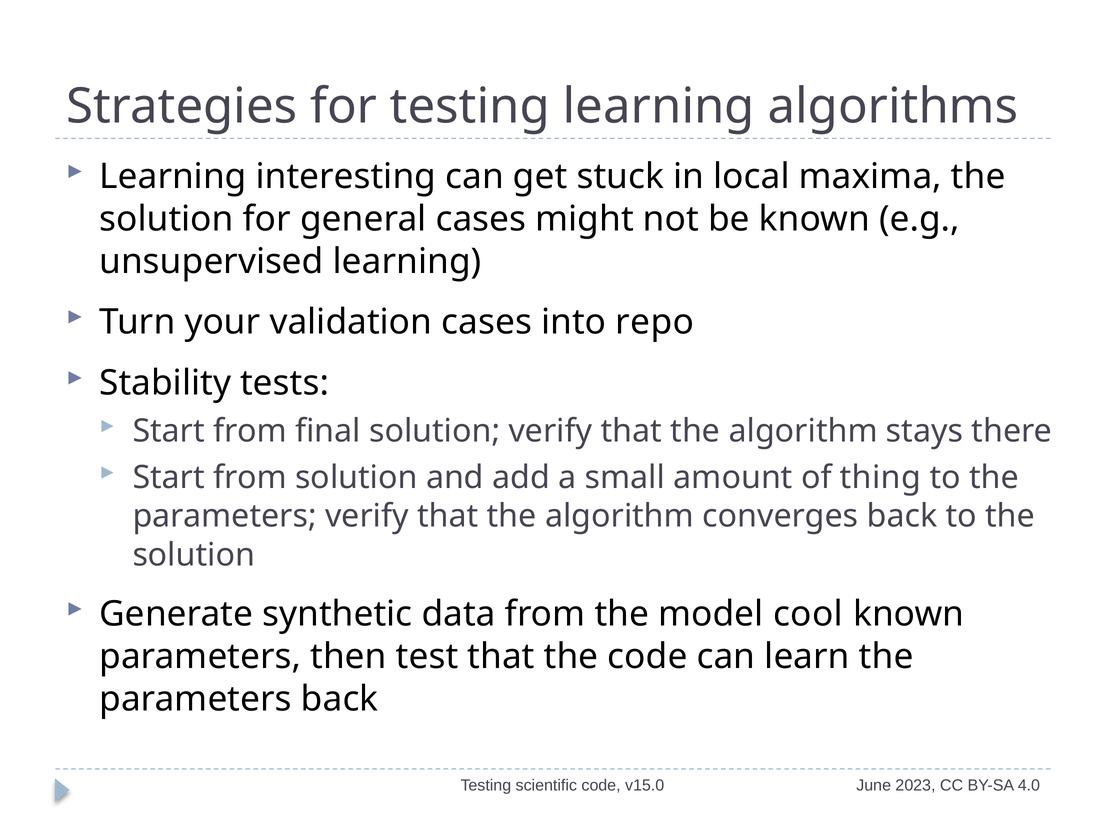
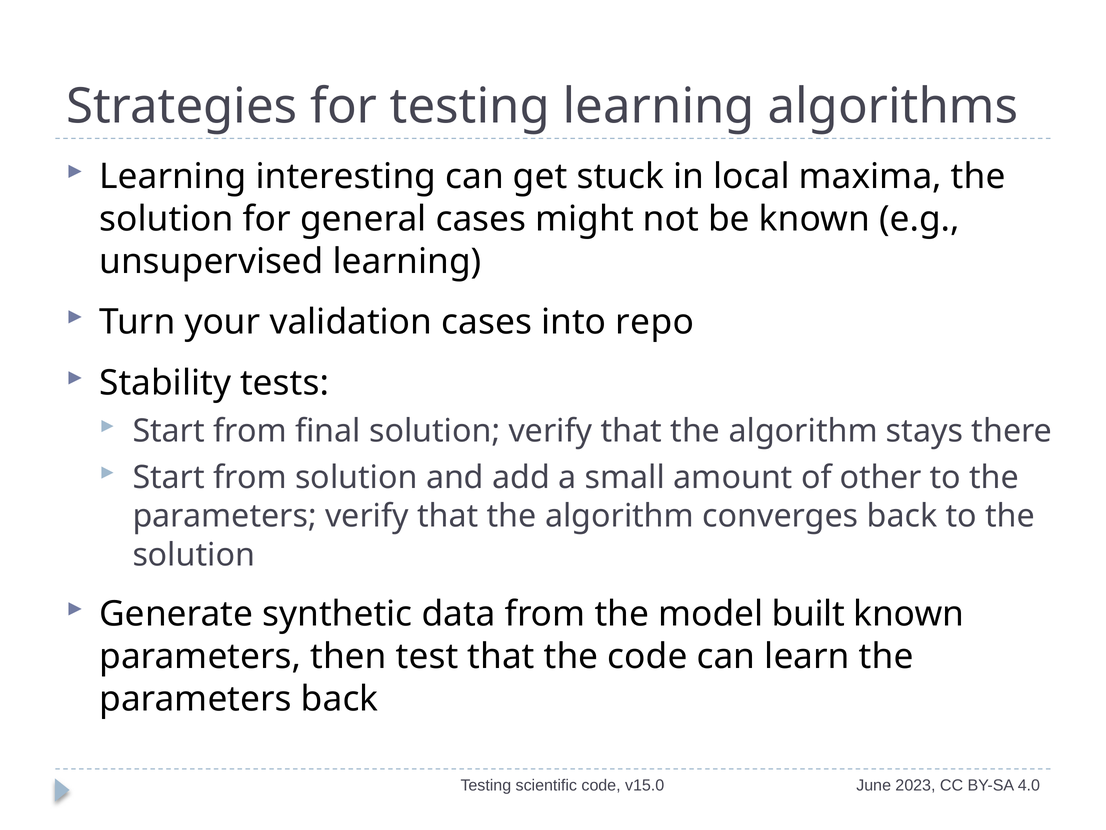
thing: thing -> other
cool: cool -> built
